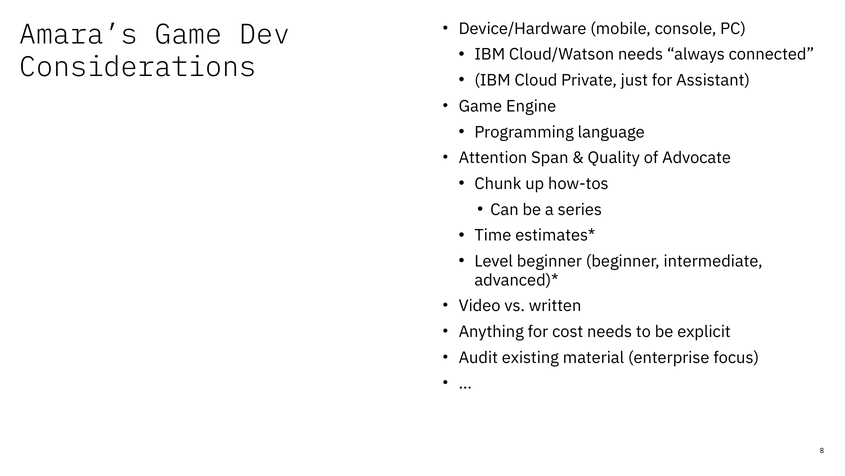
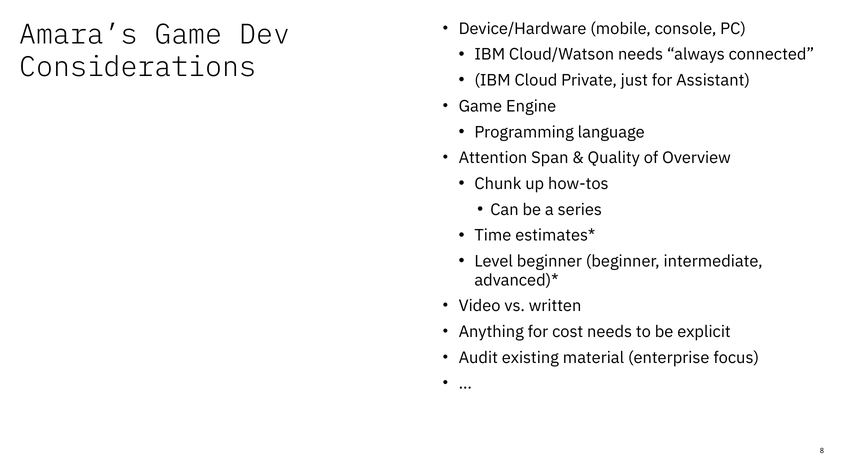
Advocate: Advocate -> Overview
